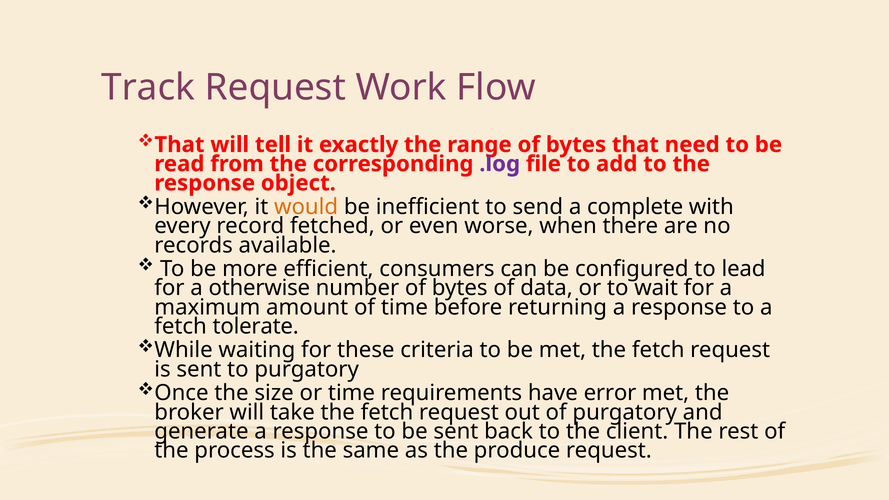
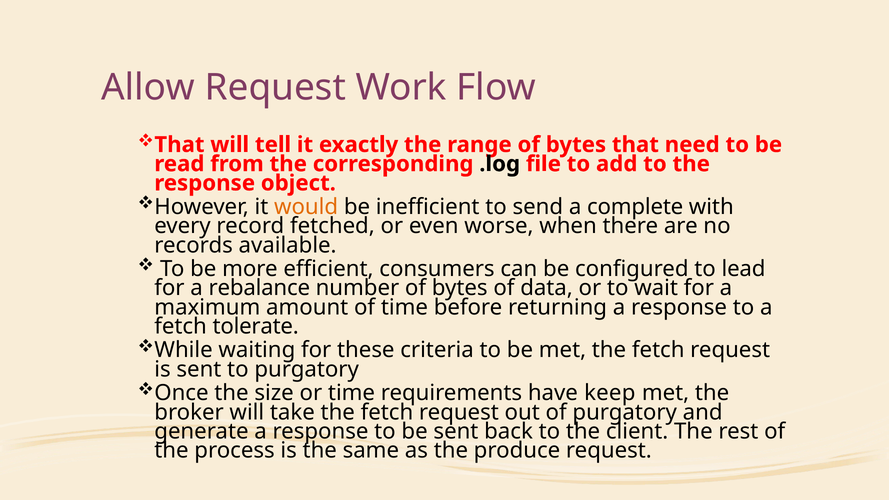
Track: Track -> Allow
.log colour: purple -> black
otherwise: otherwise -> rebalance
error: error -> keep
